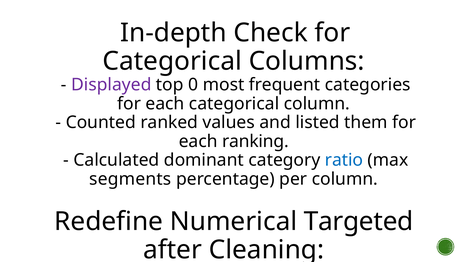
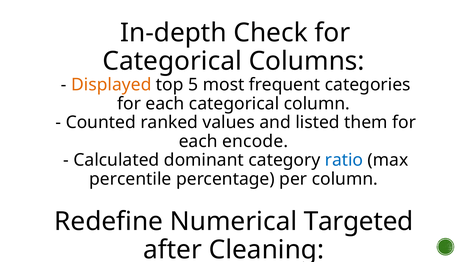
Displayed colour: purple -> orange
0: 0 -> 5
ranking: ranking -> encode
segments: segments -> percentile
